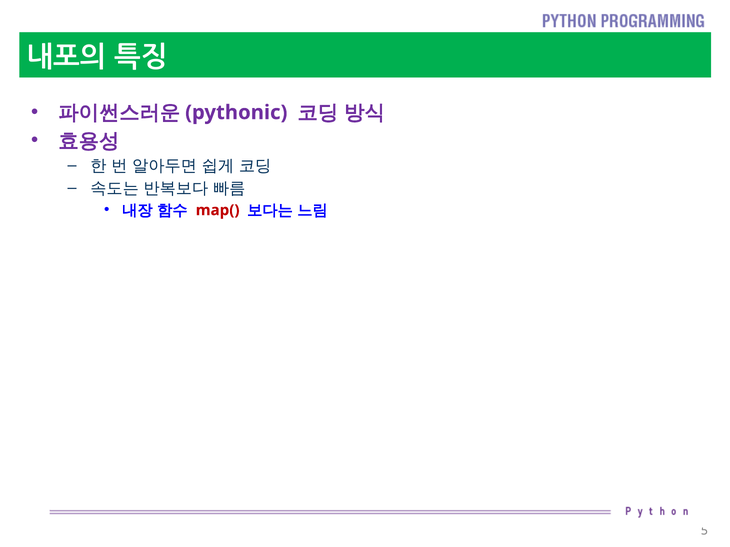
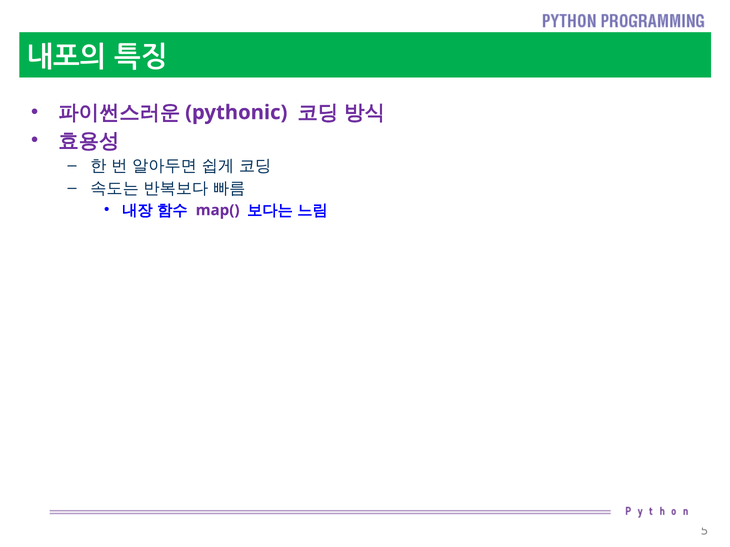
map( colour: red -> purple
